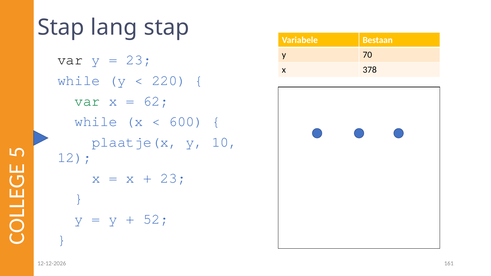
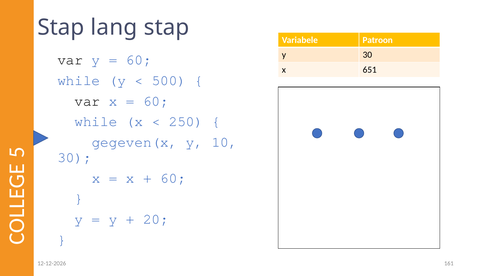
Bestaan: Bestaan -> Patroon
y 70: 70 -> 30
23 at (139, 60): 23 -> 60
378: 378 -> 651
220: 220 -> 500
var at (87, 101) colour: green -> black
62 at (156, 101): 62 -> 60
600: 600 -> 250
plaatje(x: plaatje(x -> gegeven(x
12 at (75, 158): 12 -> 30
23 at (173, 178): 23 -> 60
52: 52 -> 20
